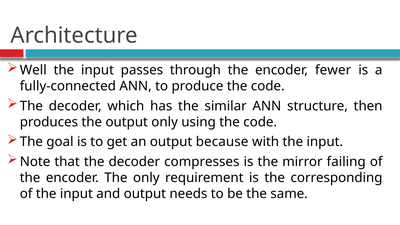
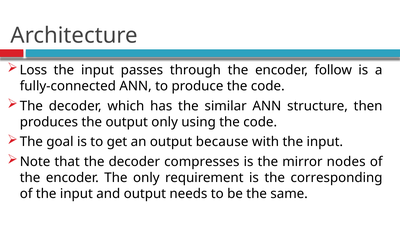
Well: Well -> Loss
fewer: fewer -> follow
failing: failing -> nodes
